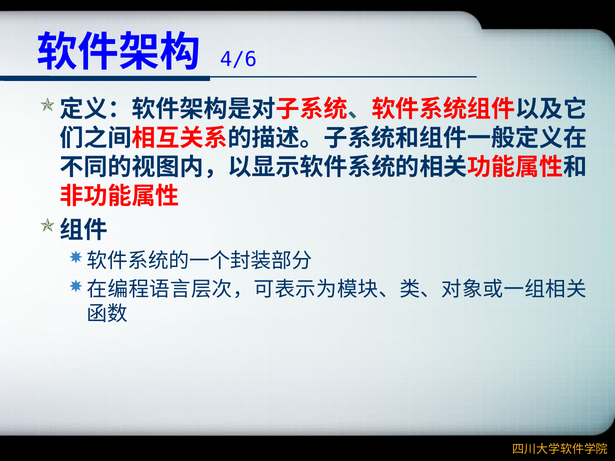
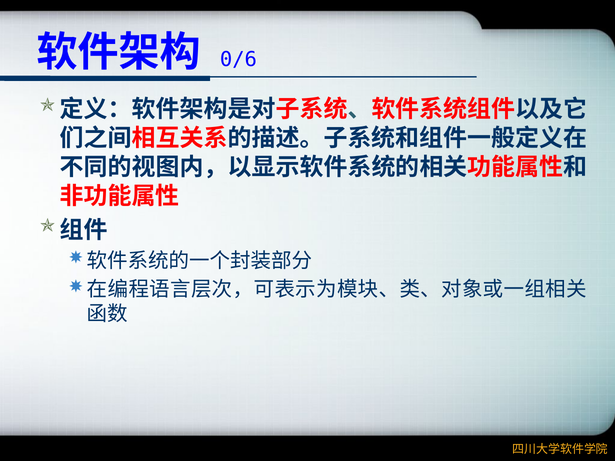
4/6: 4/6 -> 0/6
